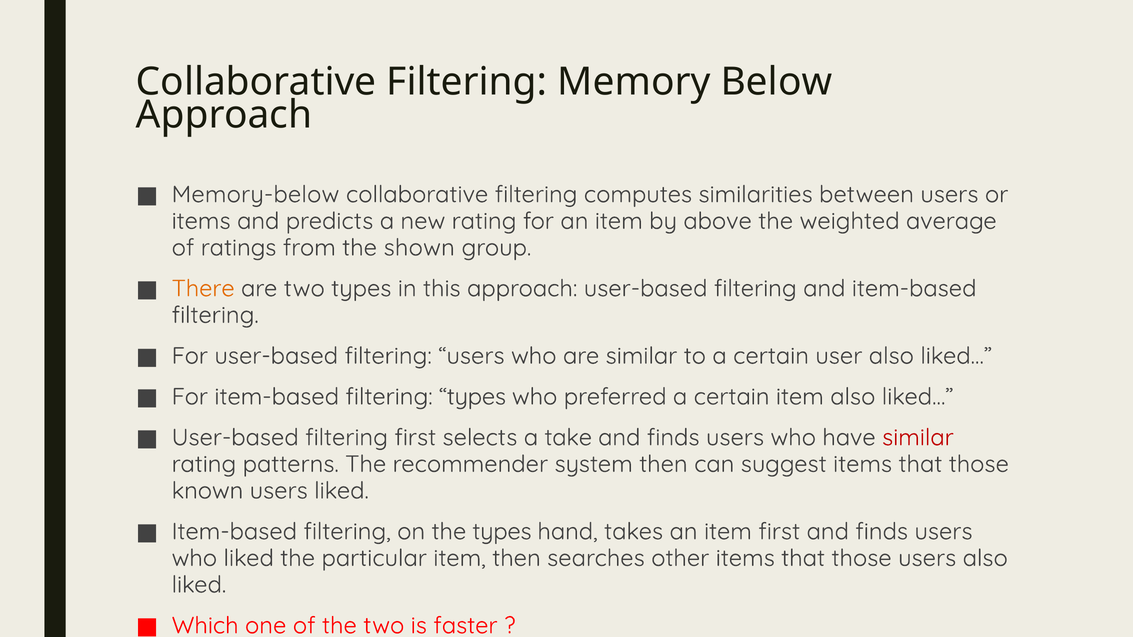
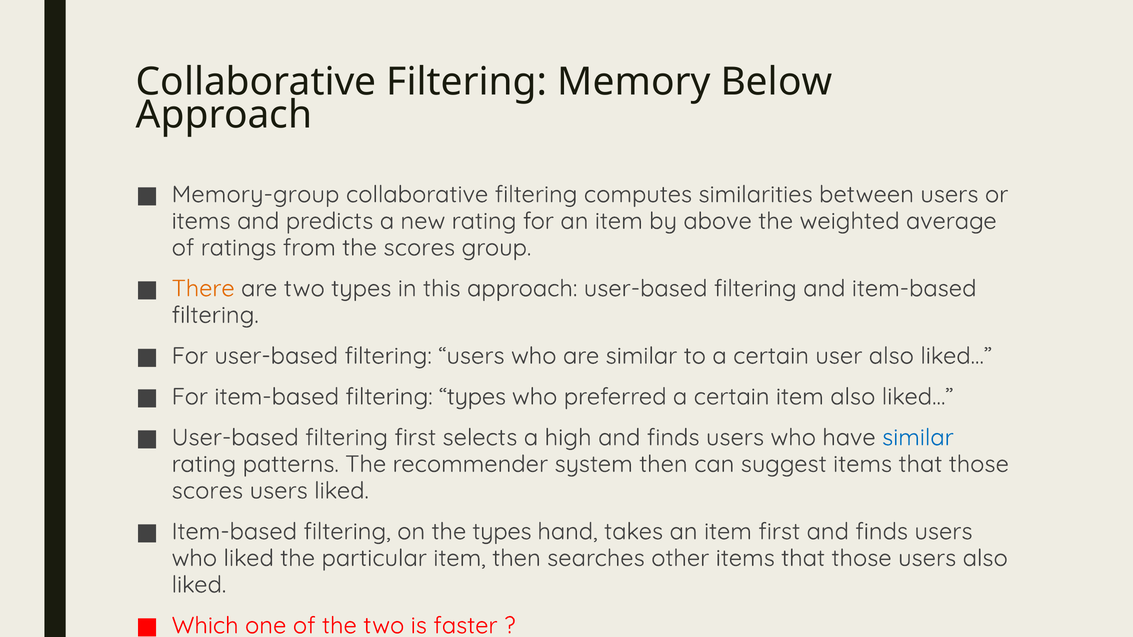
Memory-below: Memory-below -> Memory-group
the shown: shown -> scores
take: take -> high
similar at (918, 438) colour: red -> blue
known at (207, 491): known -> scores
